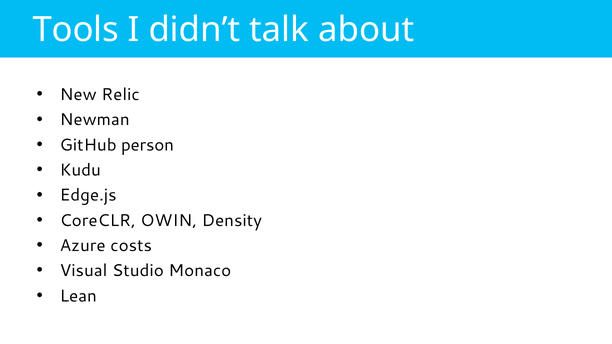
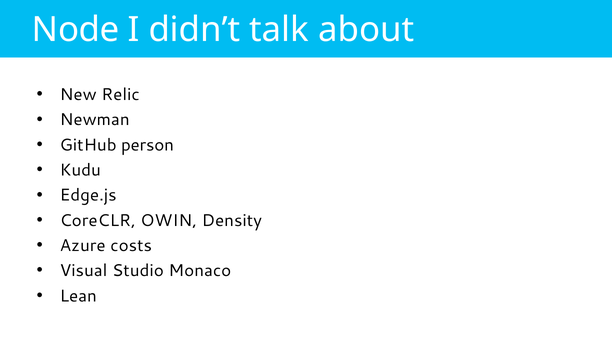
Tools: Tools -> Node
